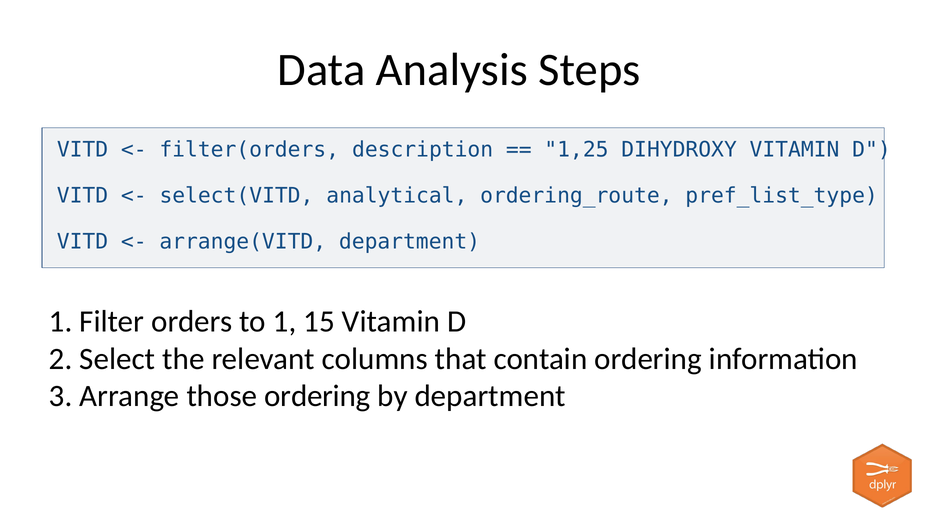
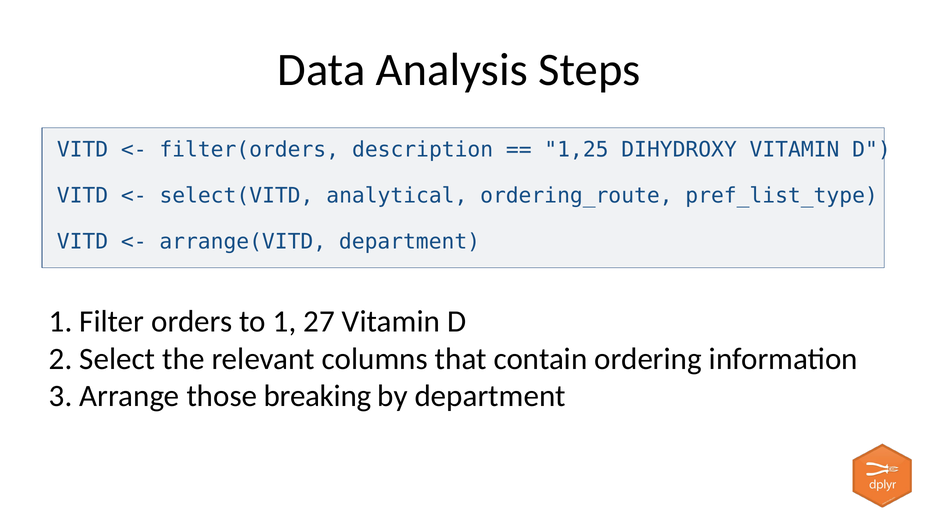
15: 15 -> 27
those ordering: ordering -> breaking
